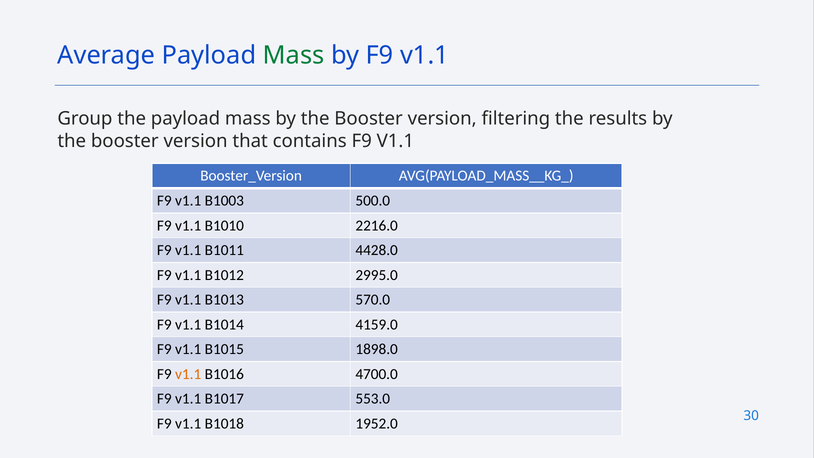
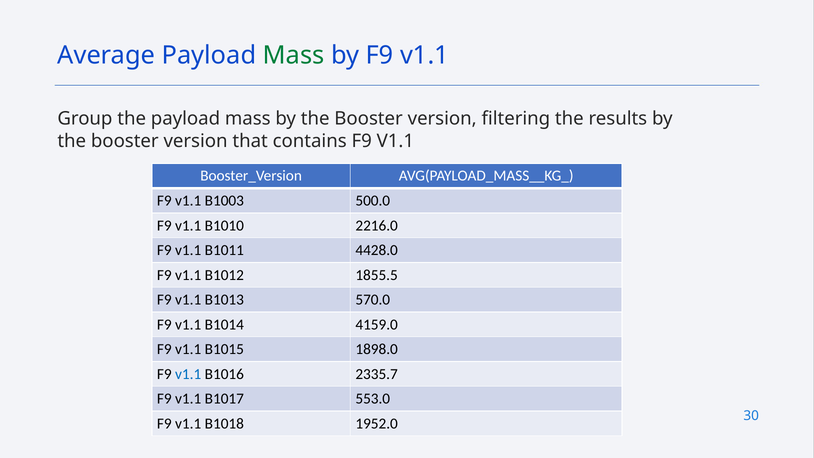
2995.0: 2995.0 -> 1855.5
v1.1 at (188, 374) colour: orange -> blue
4700.0: 4700.0 -> 2335.7
